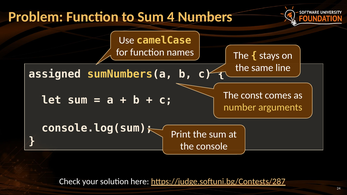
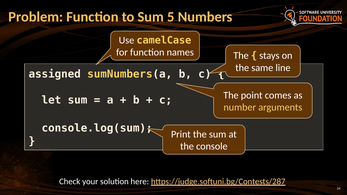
4: 4 -> 5
const: const -> point
